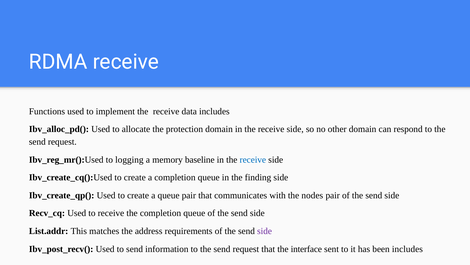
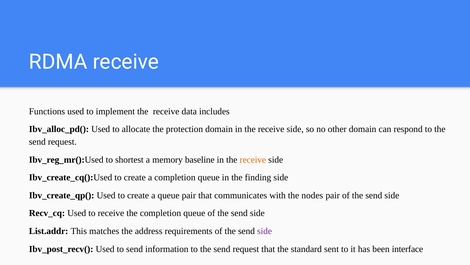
logging: logging -> shortest
receive at (253, 159) colour: blue -> orange
interface: interface -> standard
been includes: includes -> interface
